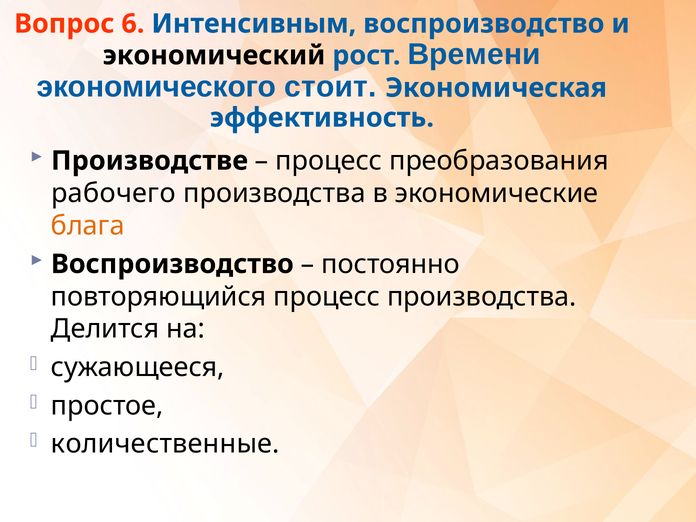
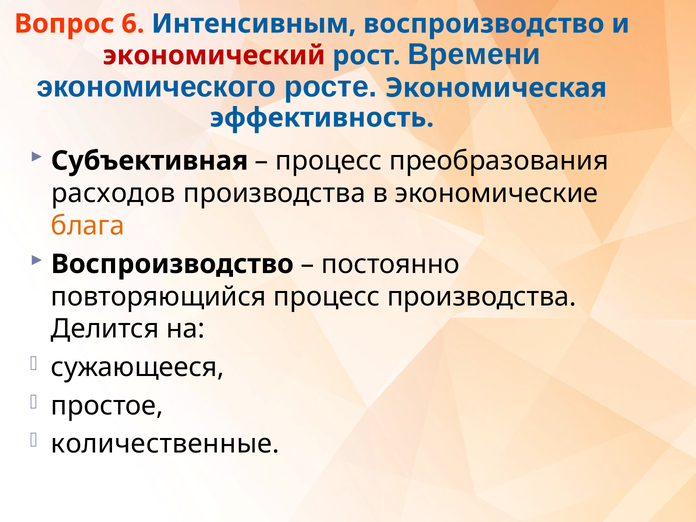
экономический colour: black -> red
стоит: стоит -> росте
Производстве: Производстве -> Субъективная
рабочего: рабочего -> расходов
